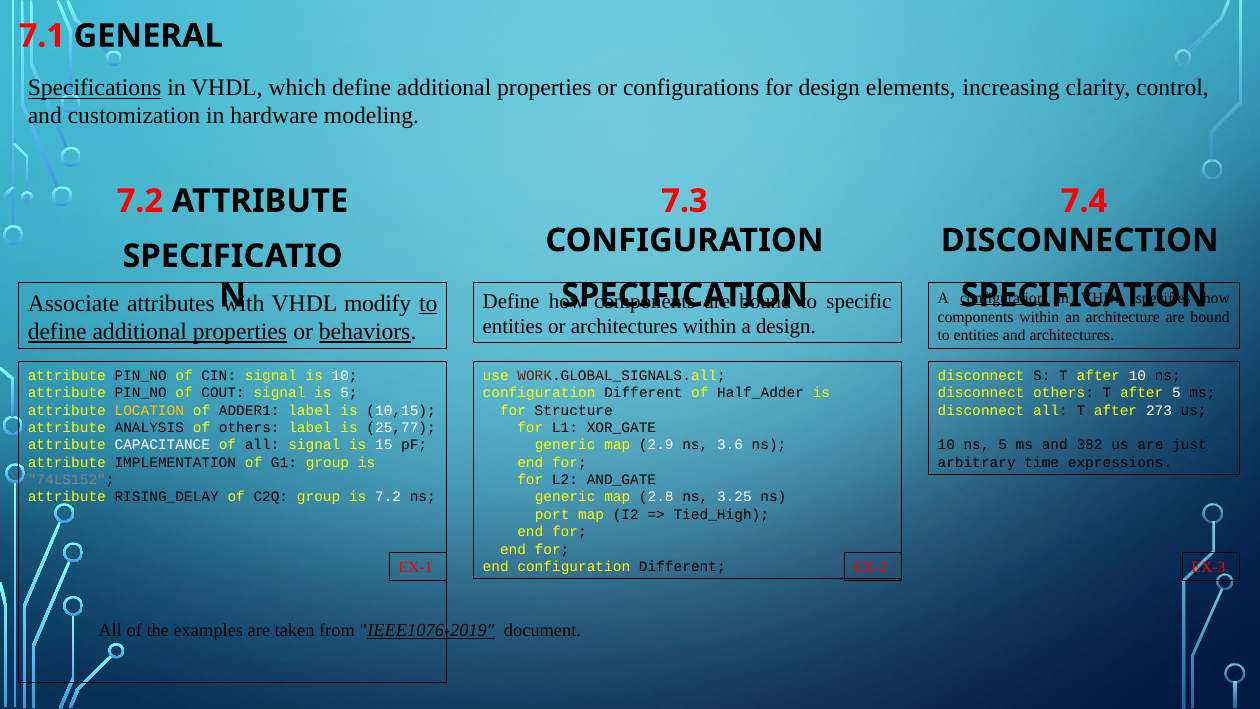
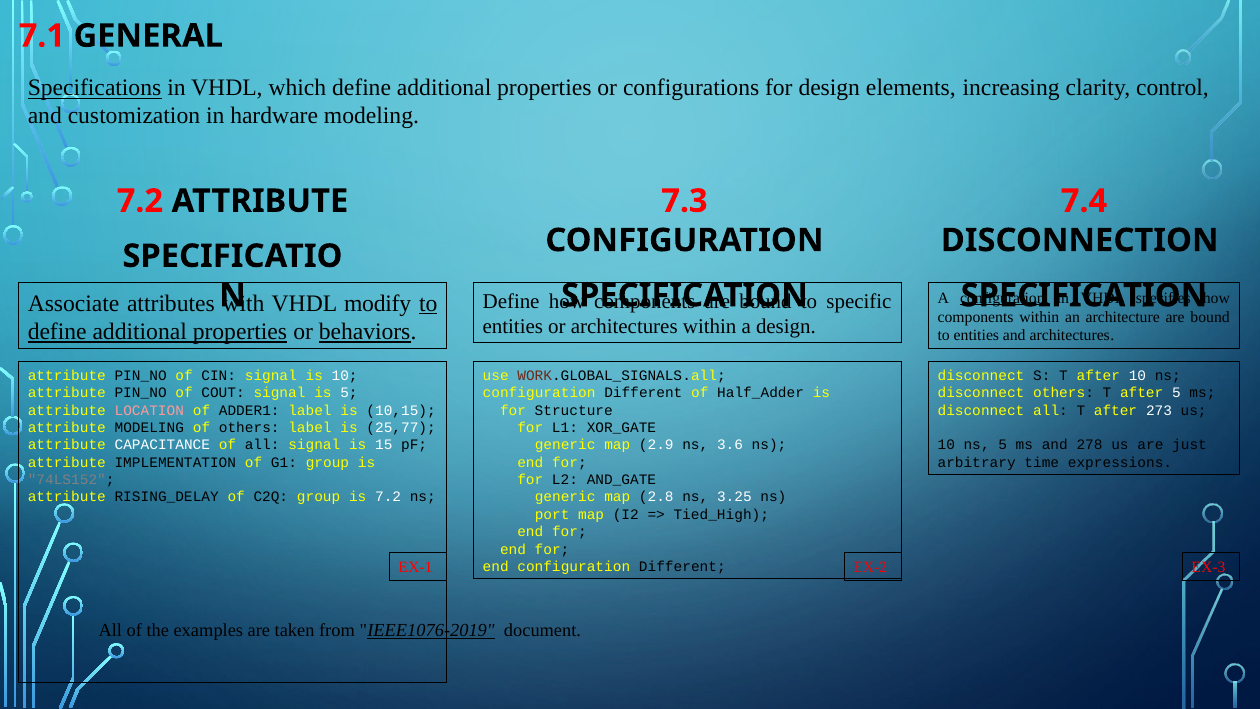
LOCATION colour: yellow -> pink
attribute ANALYSIS: ANALYSIS -> MODELING
382: 382 -> 278
